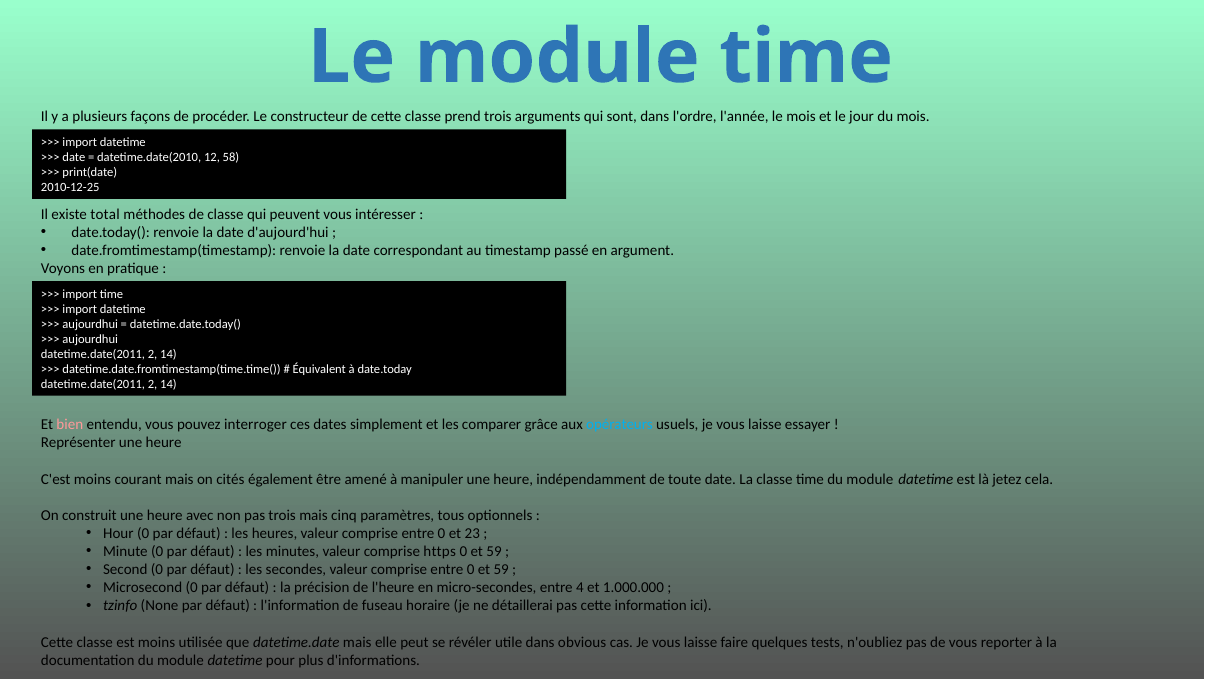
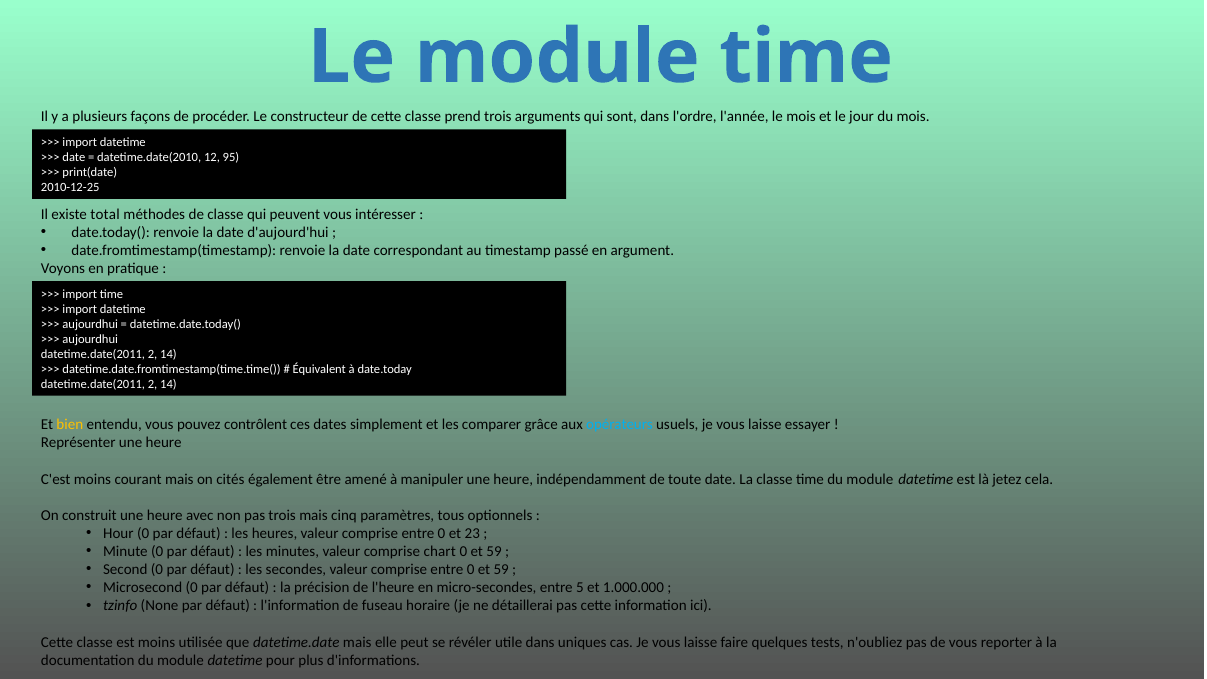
58: 58 -> 95
bien colour: pink -> yellow
interroger: interroger -> contrôlent
https: https -> chart
4: 4 -> 5
obvious: obvious -> uniques
